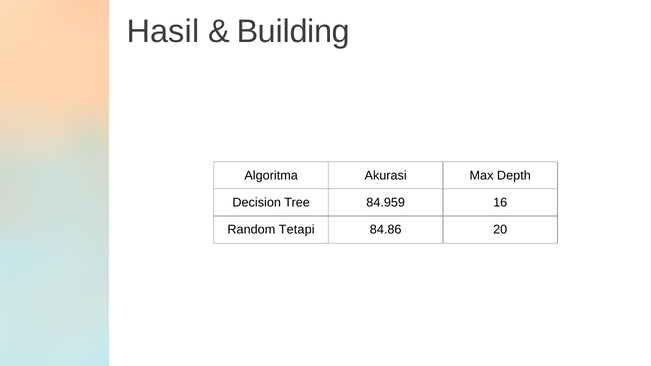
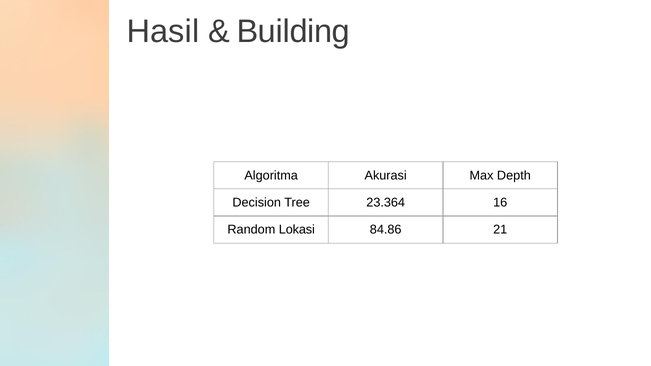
84.959: 84.959 -> 23.364
Tetapi: Tetapi -> Lokasi
20: 20 -> 21
